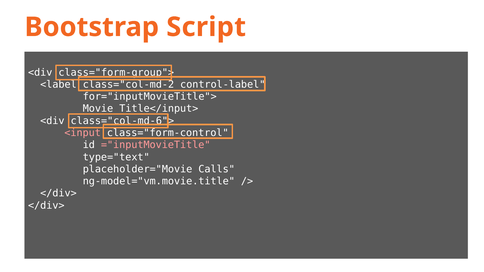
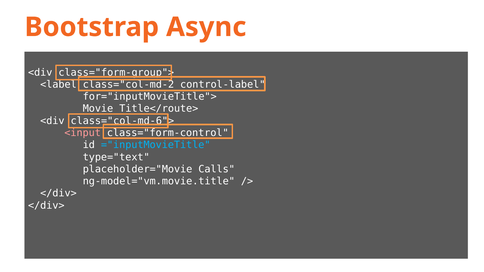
Script: Script -> Async
Title</input>: Title</input> -> Title</route>
="inputMovieTitle colour: pink -> light blue
